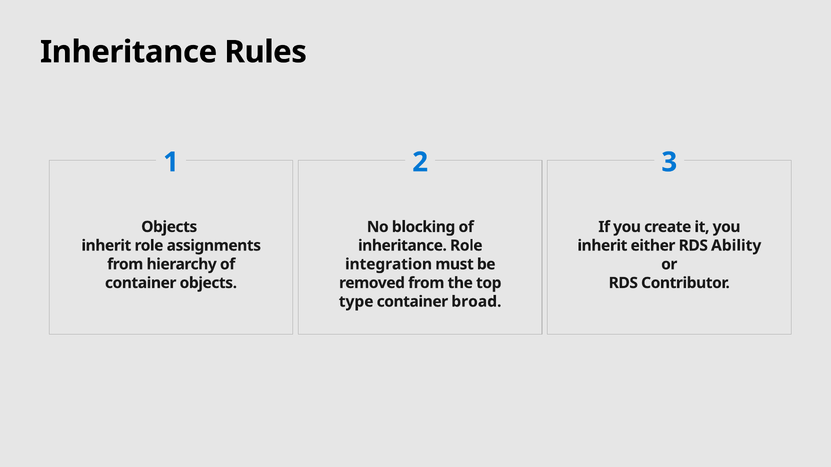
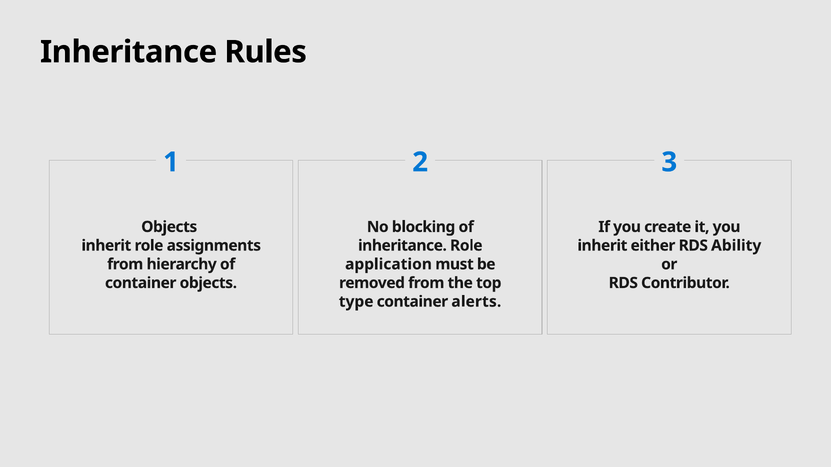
integration: integration -> application
broad: broad -> alerts
